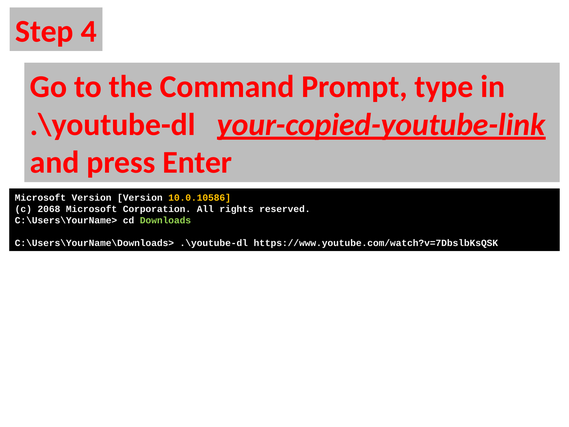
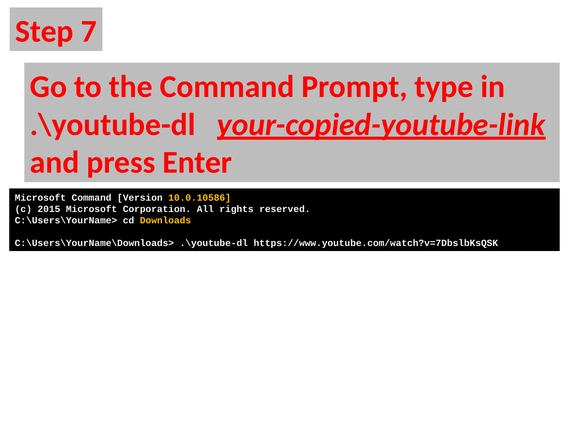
4: 4 -> 7
Microsoft Version: Version -> Command
2068: 2068 -> 2015
Downloads colour: light green -> yellow
